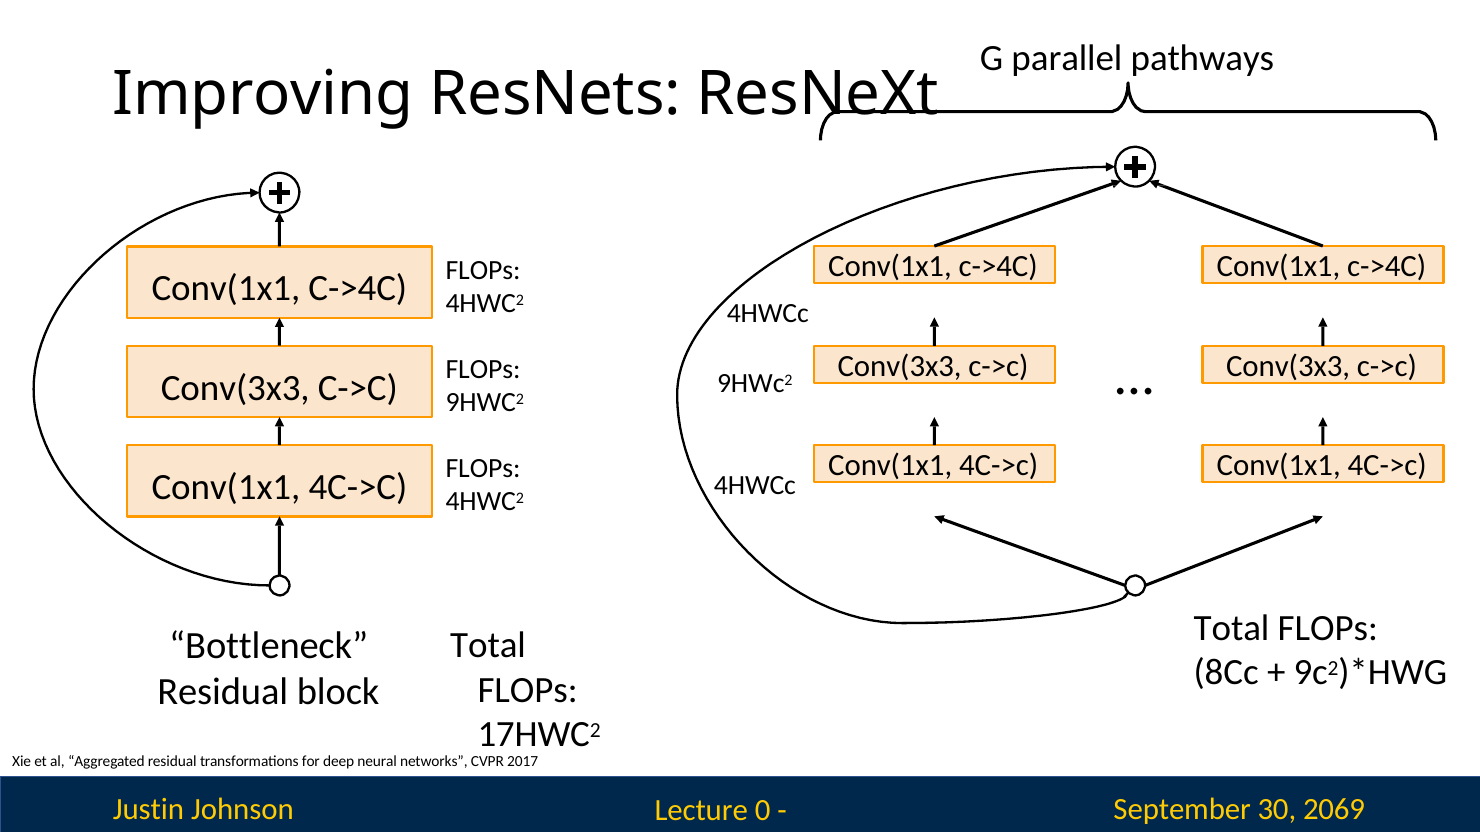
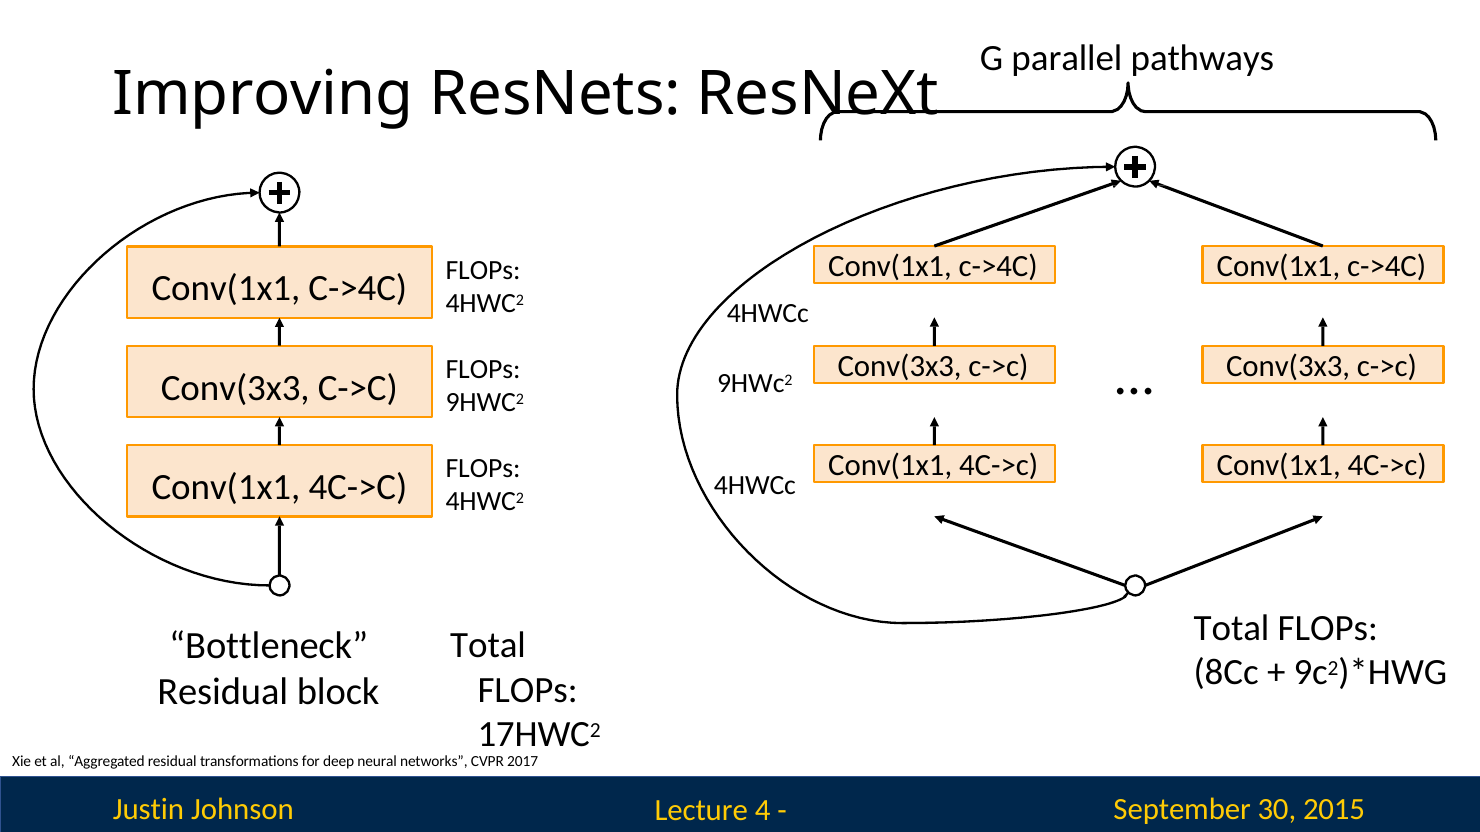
0: 0 -> 4
2069: 2069 -> 2015
